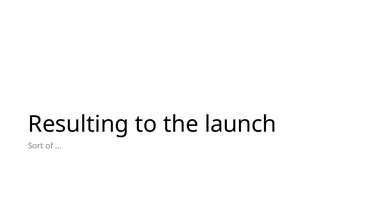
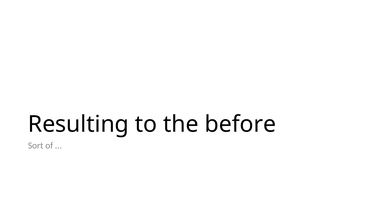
launch: launch -> before
